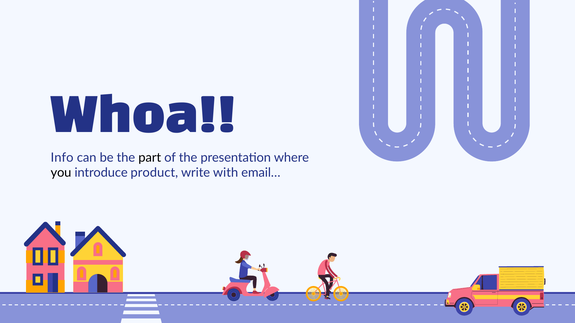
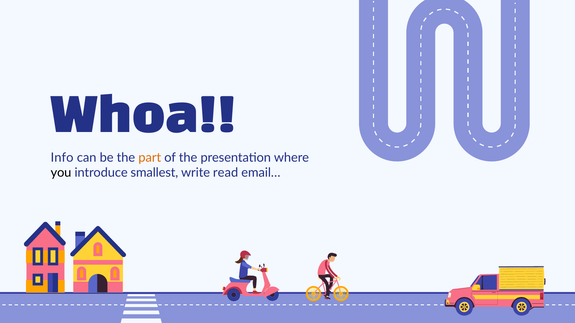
part colour: black -> orange
product: product -> smallest
with: with -> read
